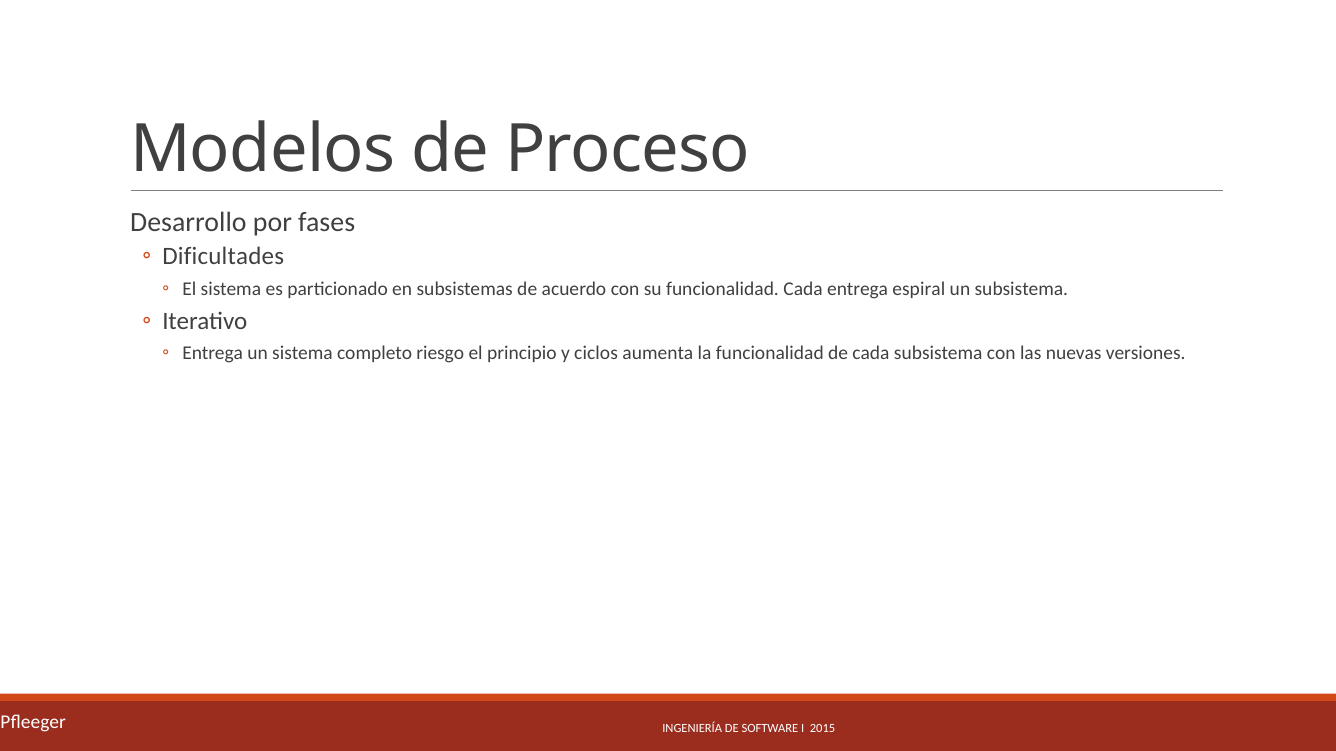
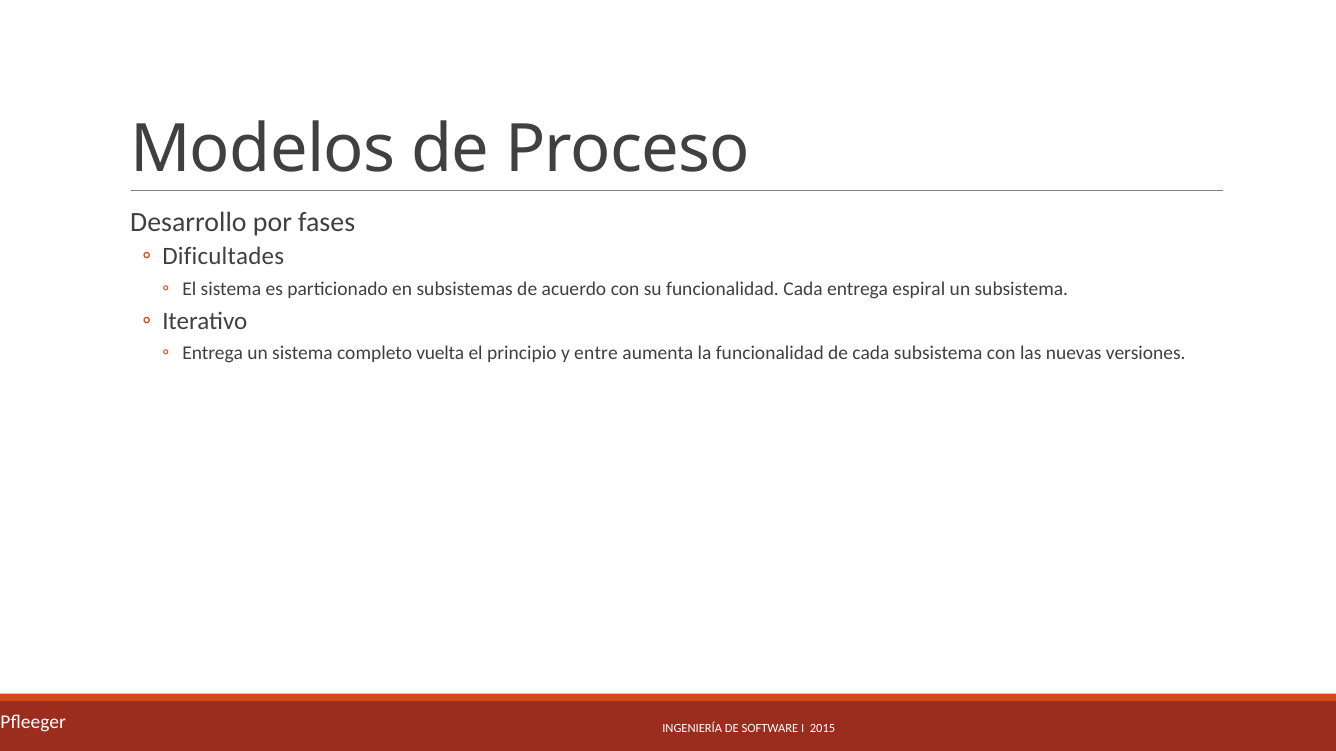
riesgo: riesgo -> vuelta
ciclos: ciclos -> entre
